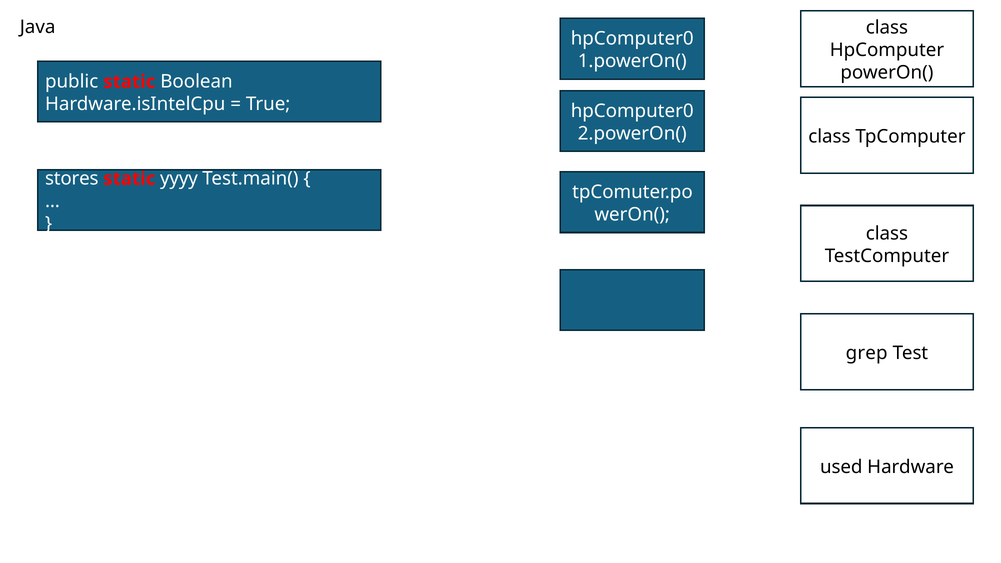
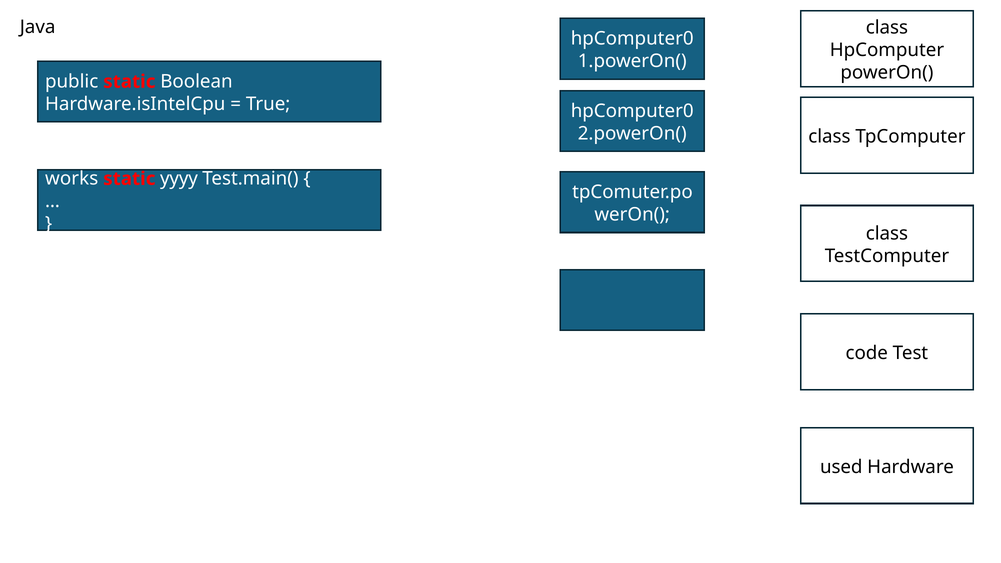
stores: stores -> works
grep: grep -> code
